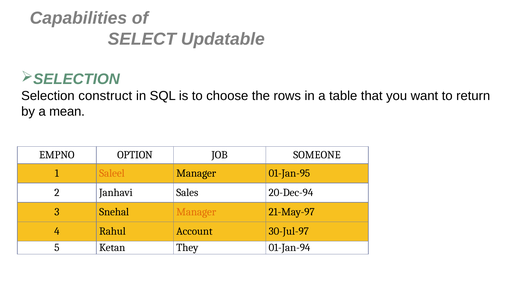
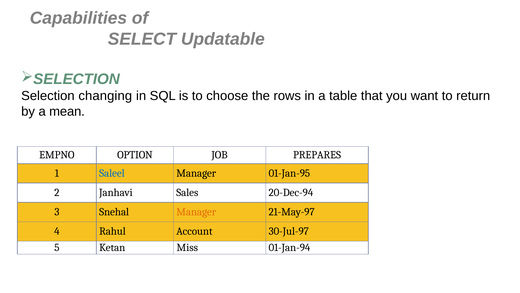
construct: construct -> changing
SOMEONE: SOMEONE -> PREPARES
Saleel colour: orange -> blue
They: They -> Miss
